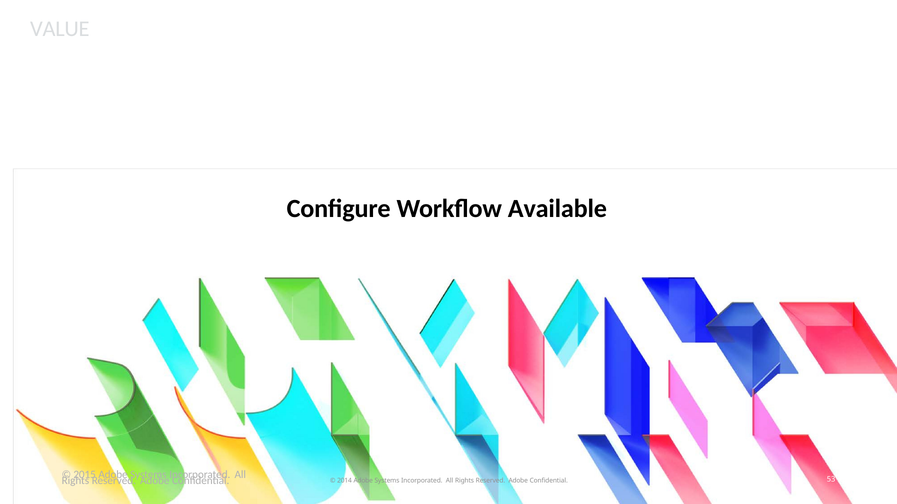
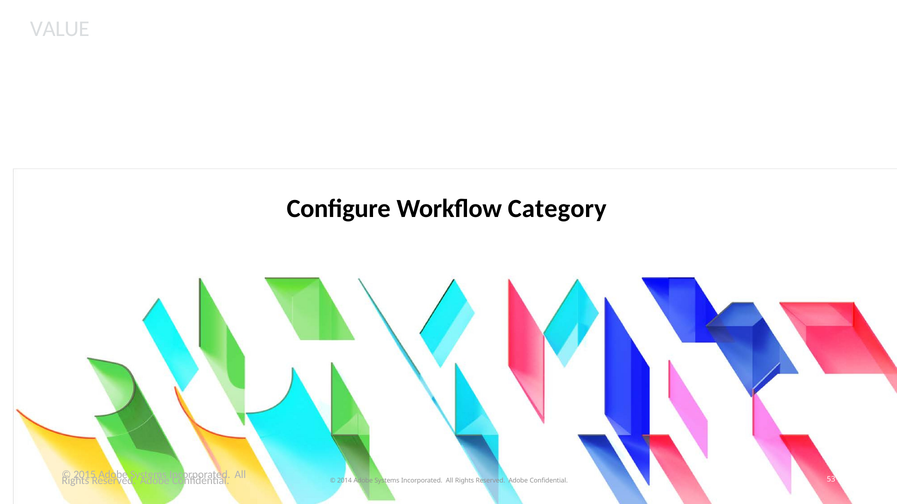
Available: Available -> Category
